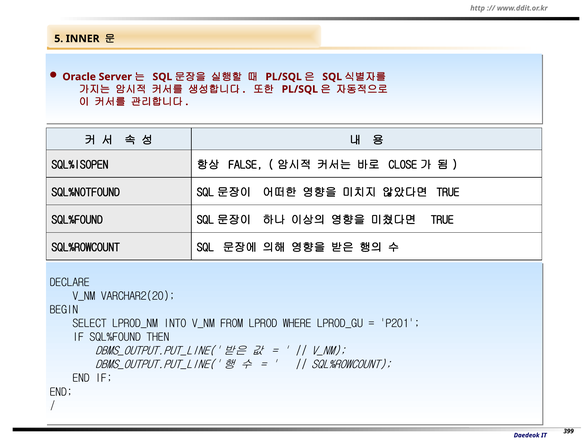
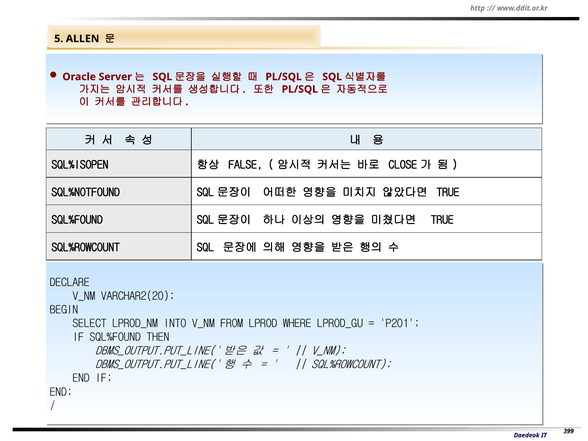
INNER: INNER -> ALLEN
